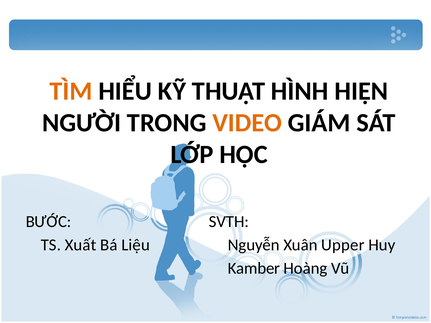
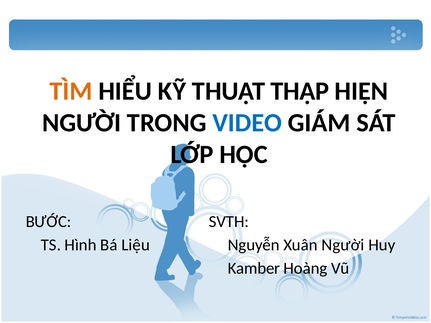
HÌNH: HÌNH -> THẬP
VIDEO colour: orange -> blue
Xuất: Xuất -> Hình
Xuân Upper: Upper -> Người
